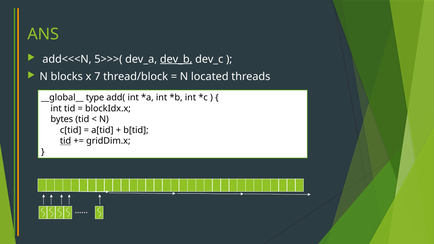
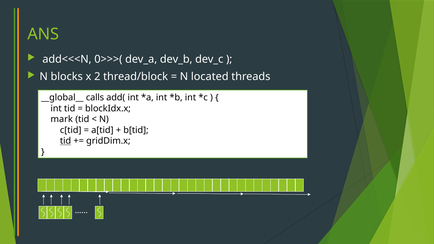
5>>>(: 5>>>( -> 0>>>(
dev_b underline: present -> none
7: 7 -> 2
type: type -> calls
bytes: bytes -> mark
